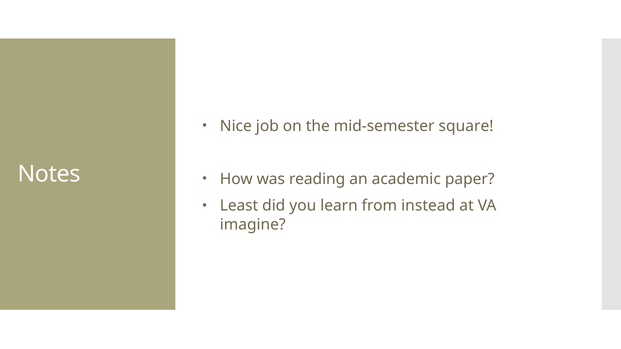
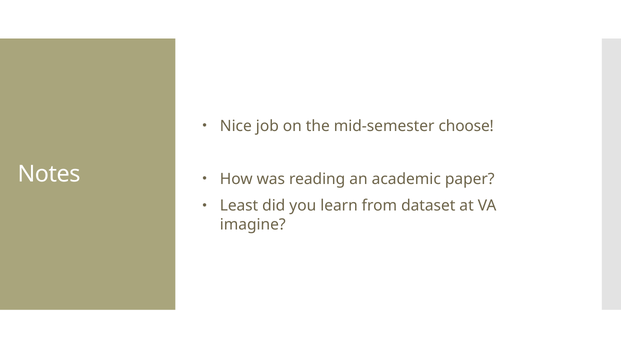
square: square -> choose
instead: instead -> dataset
